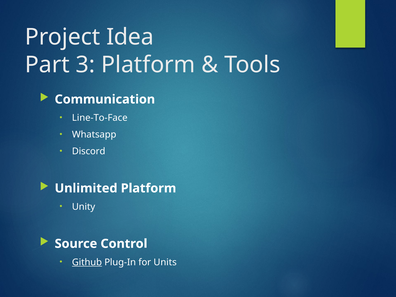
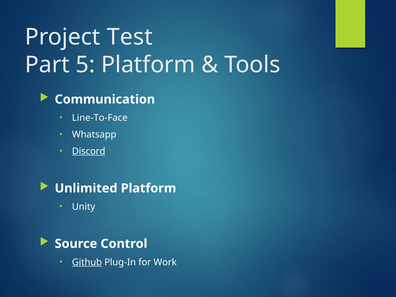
Idea: Idea -> Test
3: 3 -> 5
Discord underline: none -> present
Units: Units -> Work
